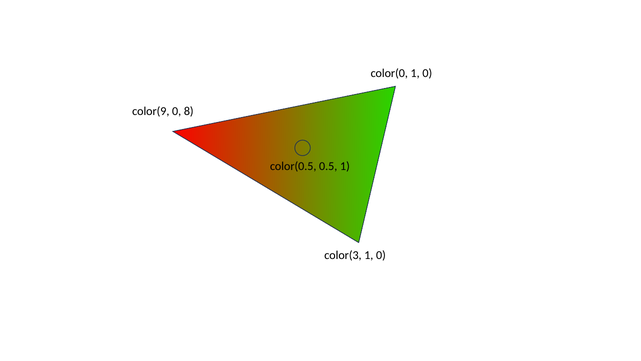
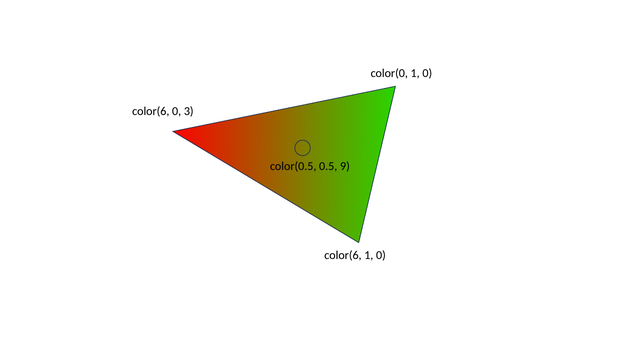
color(9 at (151, 111): color(9 -> color(6
8: 8 -> 3
0.5 1: 1 -> 9
color(3 at (343, 255): color(3 -> color(6
